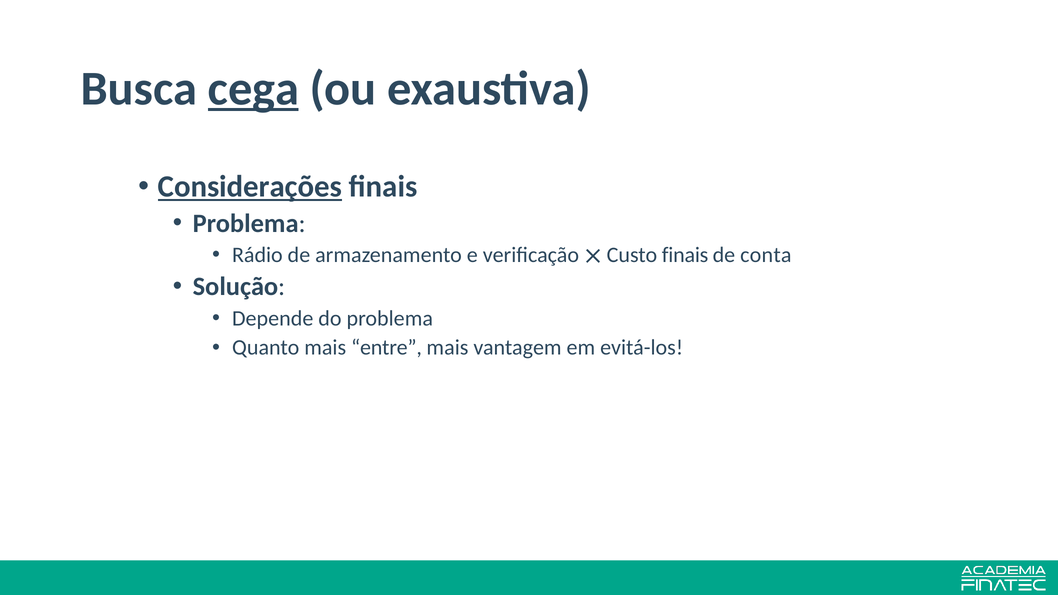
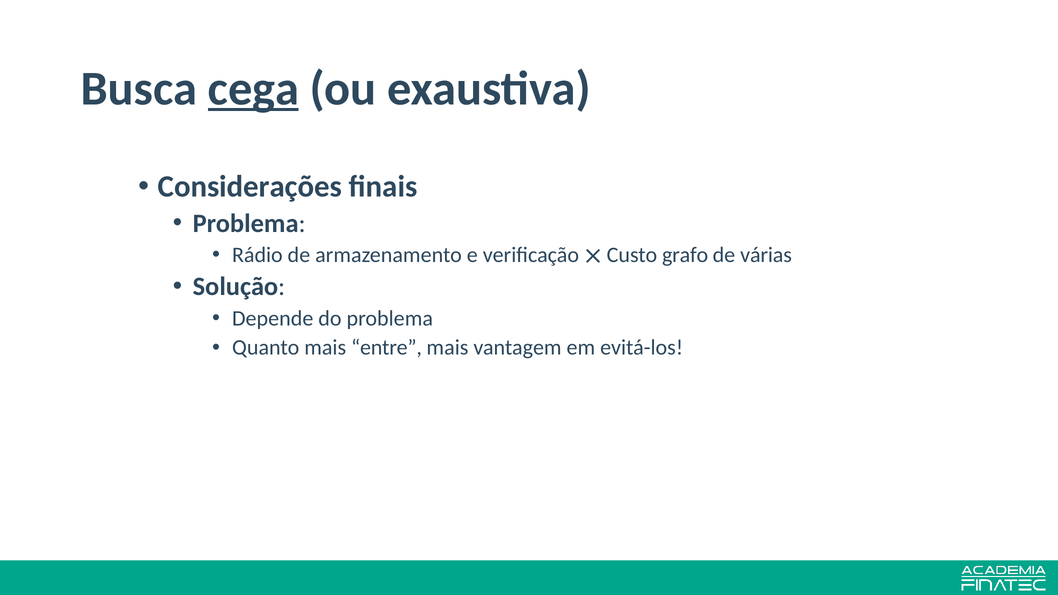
Considerações underline: present -> none
Custo finais: finais -> grafo
conta: conta -> várias
